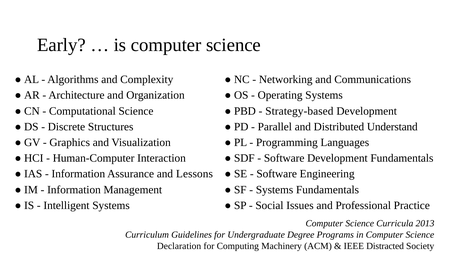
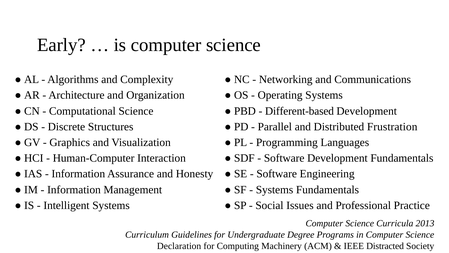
Strategy-based: Strategy-based -> Different-based
Understand: Understand -> Frustration
Lessons: Lessons -> Honesty
